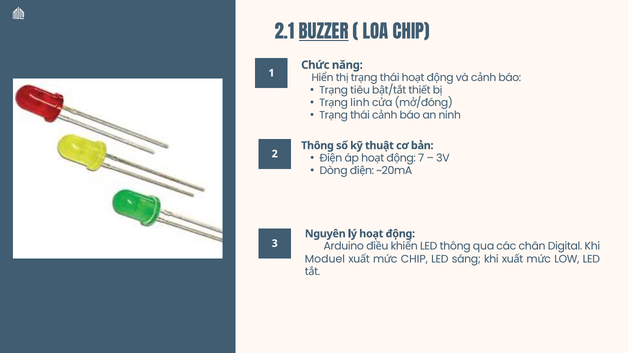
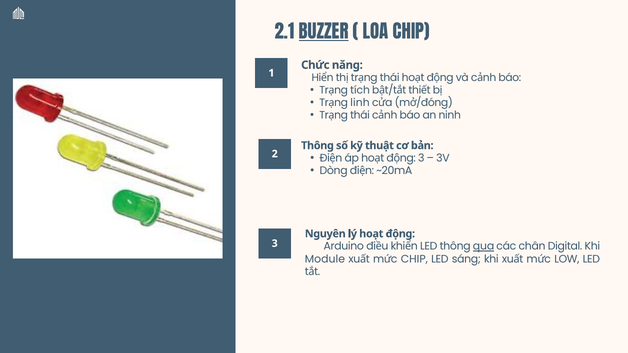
tiêu: tiêu -> tích
7 at (421, 158): 7 -> 3
qua underline: none -> present
Moduel: Moduel -> Module
